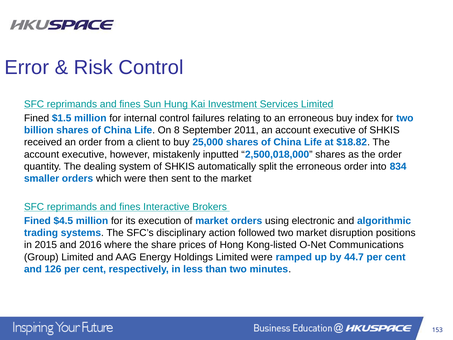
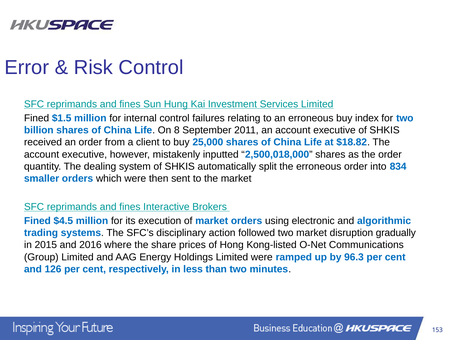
positions: positions -> gradually
44.7: 44.7 -> 96.3
